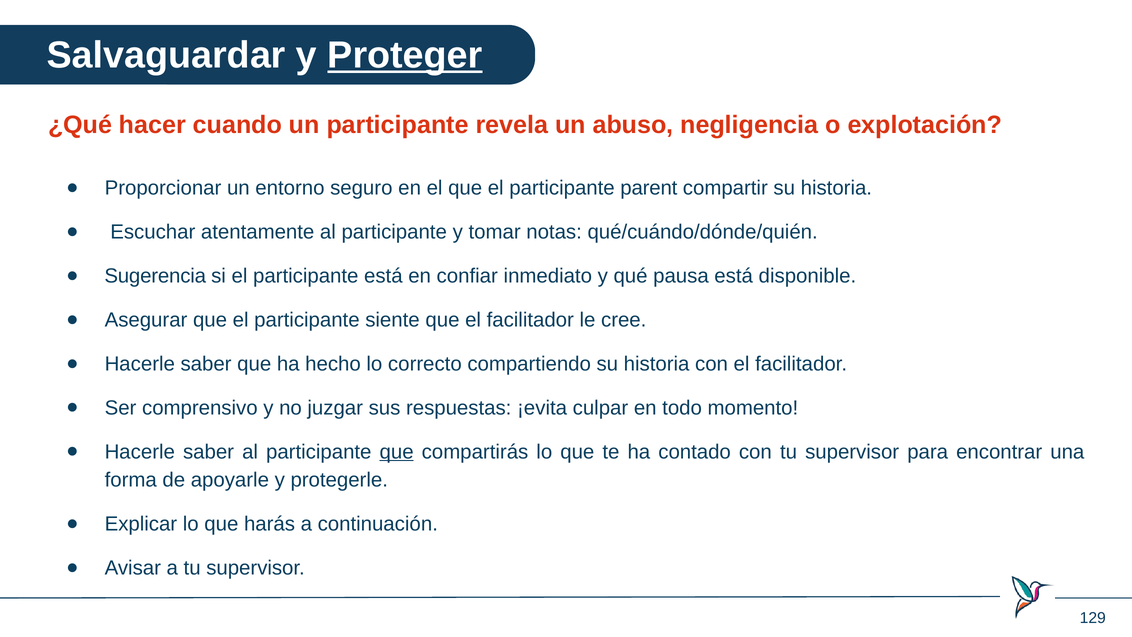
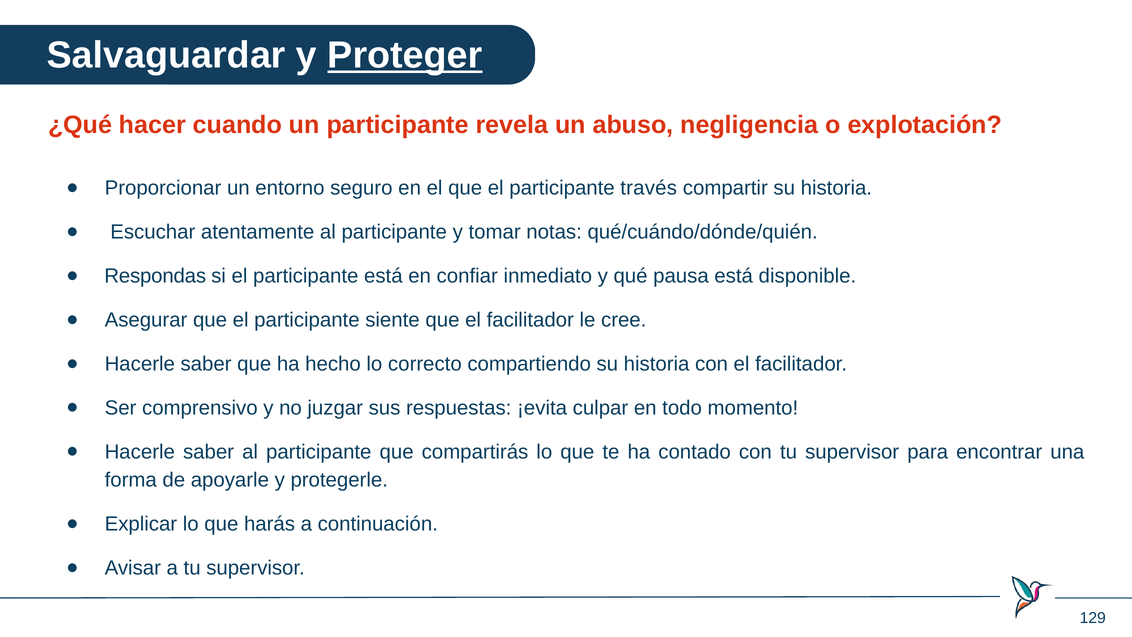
parent: parent -> través
Sugerencia: Sugerencia -> Respondas
que at (397, 452) underline: present -> none
